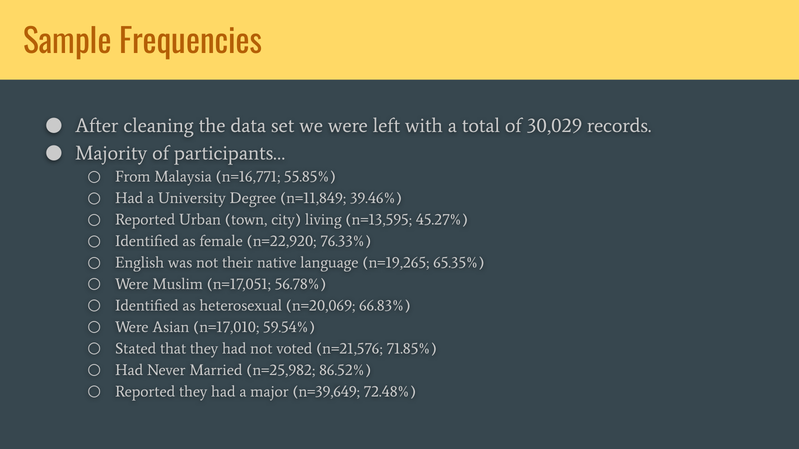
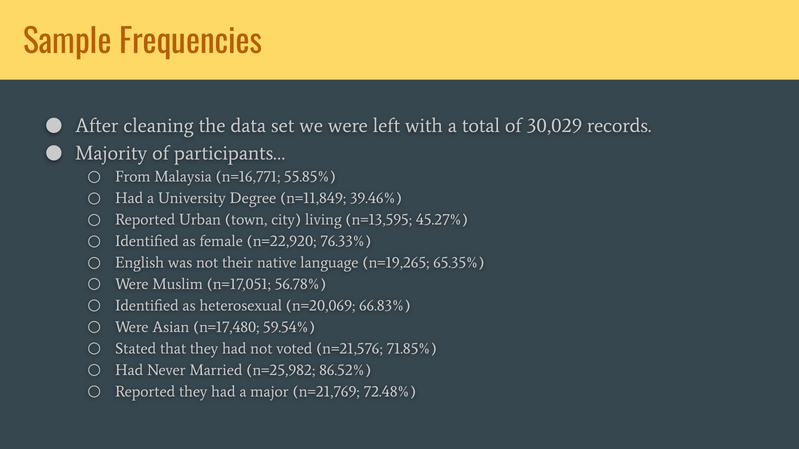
n=17,010: n=17,010 -> n=17,480
n=39,649: n=39,649 -> n=21,769
